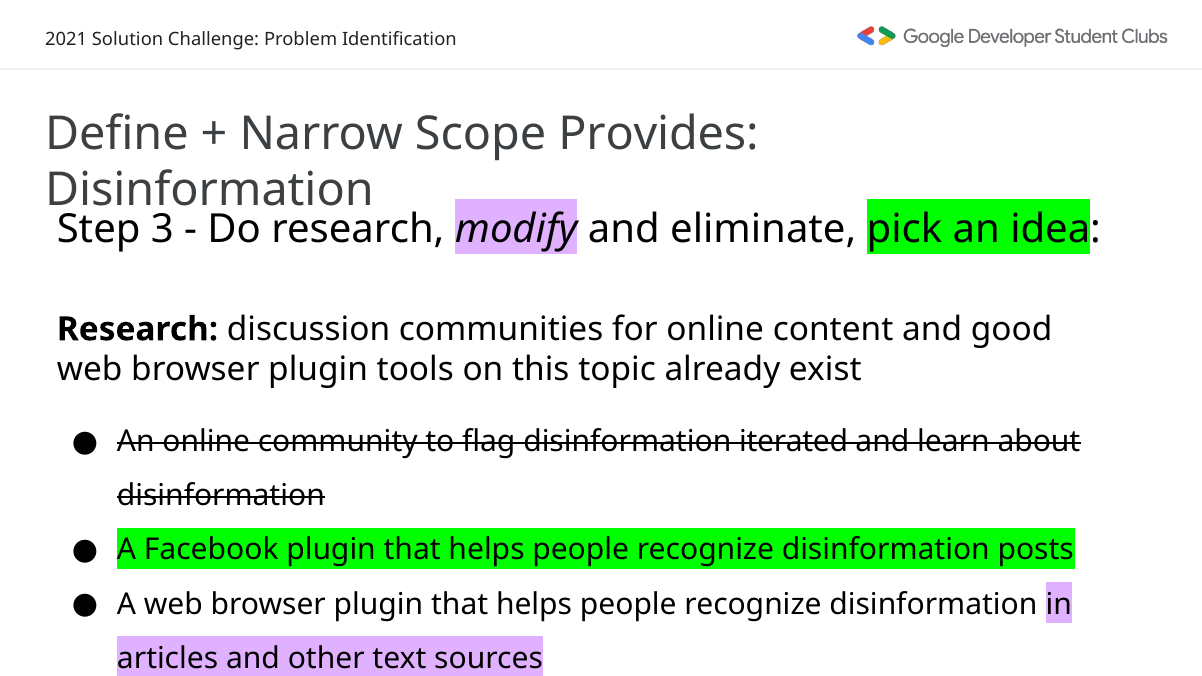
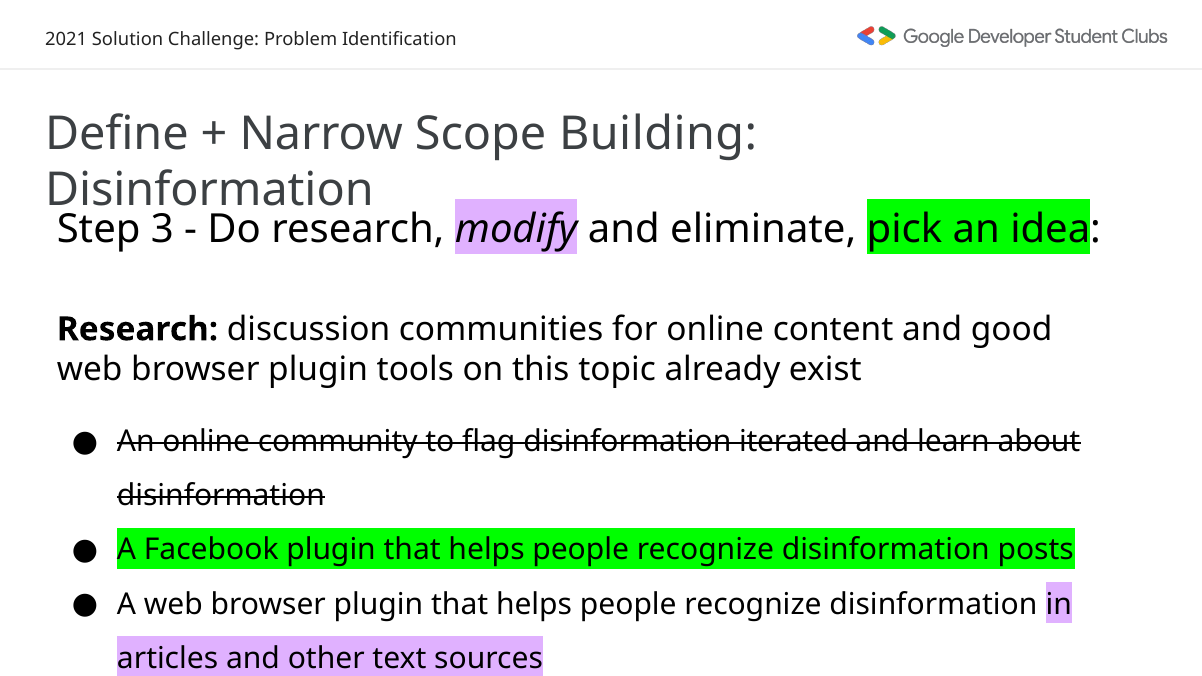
Provides: Provides -> Building
